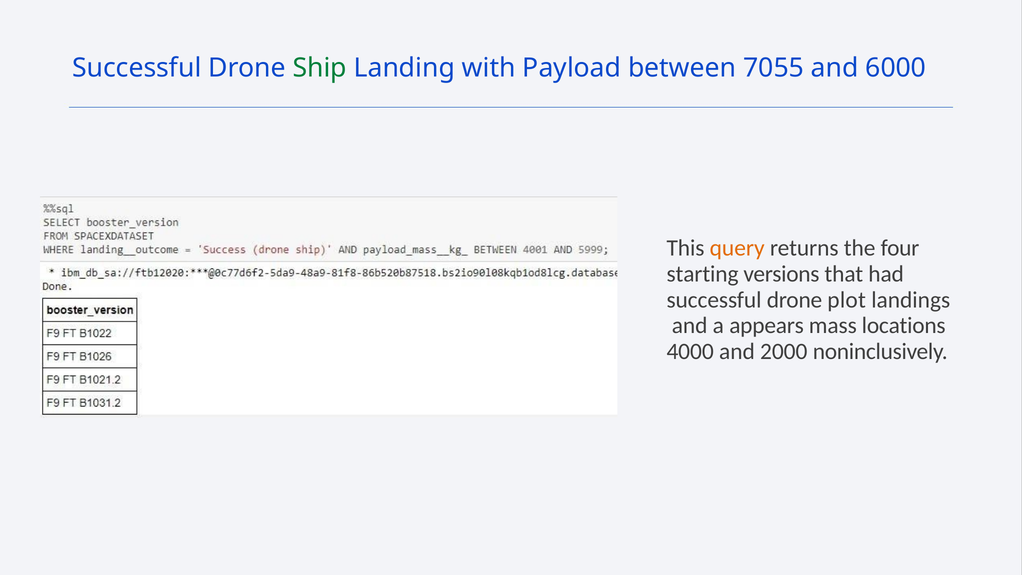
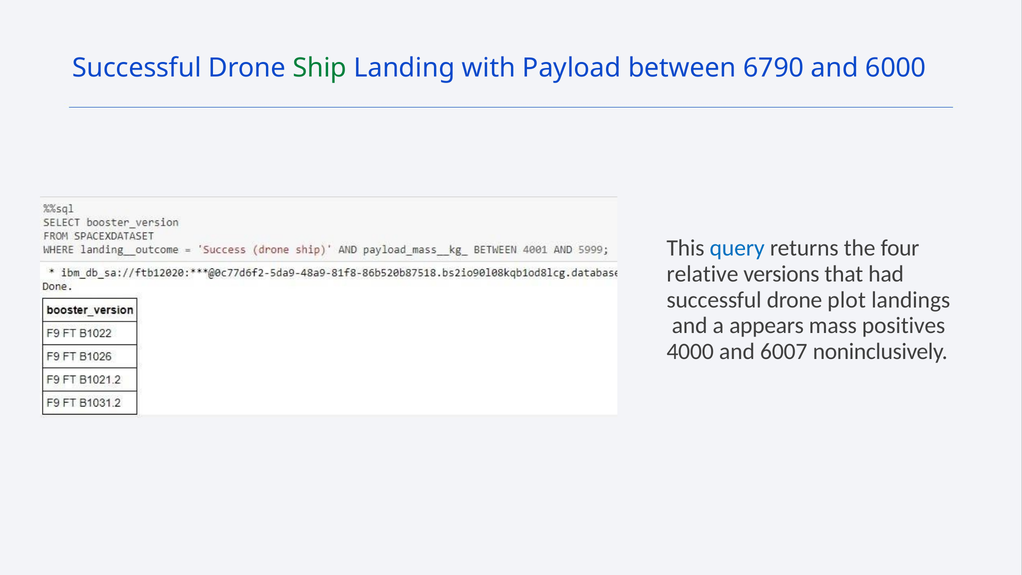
7055: 7055 -> 6790
query colour: orange -> blue
starting: starting -> relative
locations: locations -> positives
2000: 2000 -> 6007
